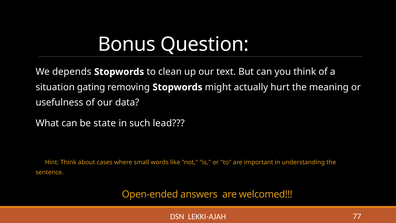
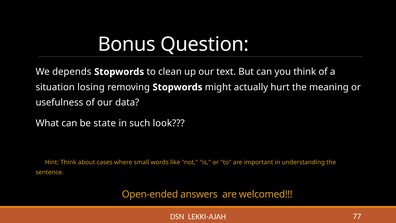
gating: gating -> losing
lead: lead -> look
